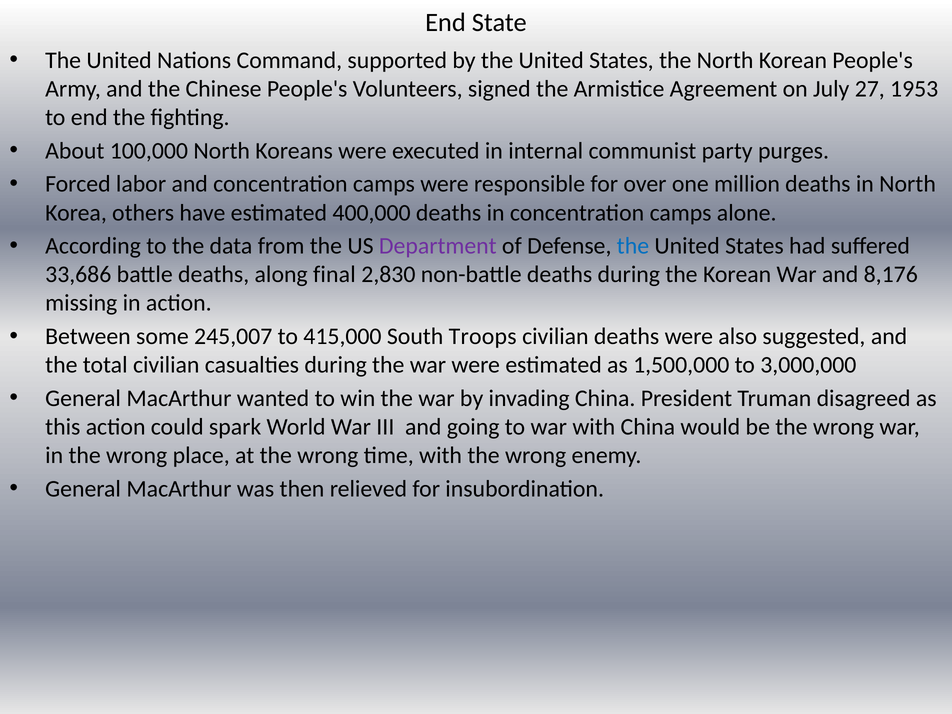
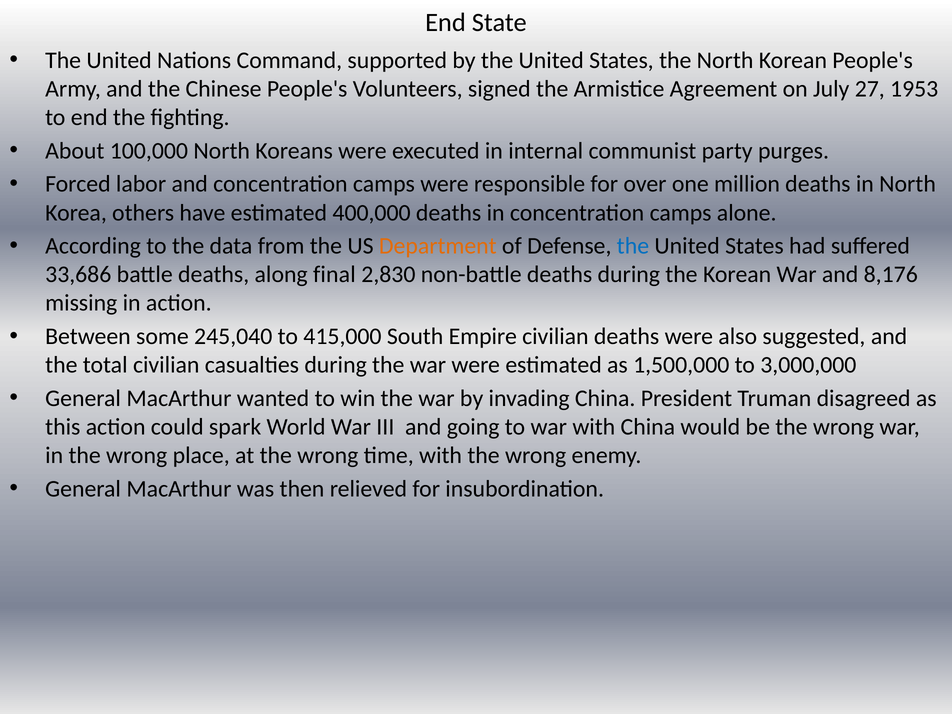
Department colour: purple -> orange
245,007: 245,007 -> 245,040
Troops: Troops -> Empire
